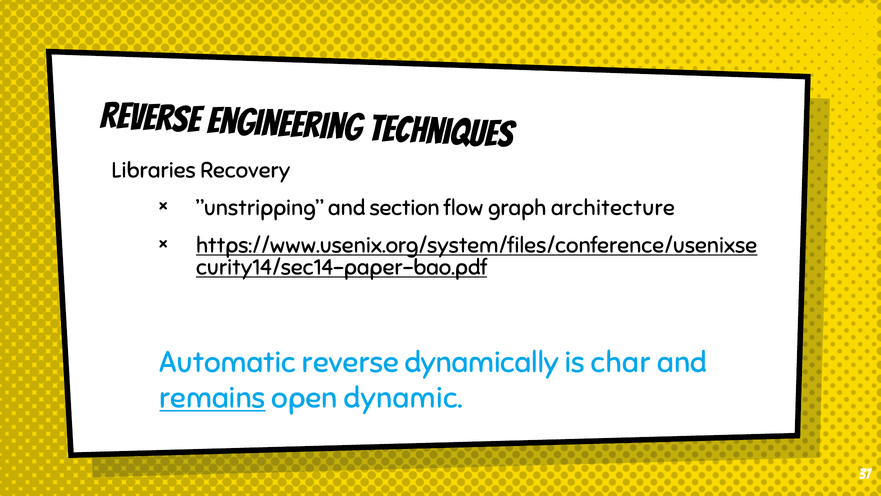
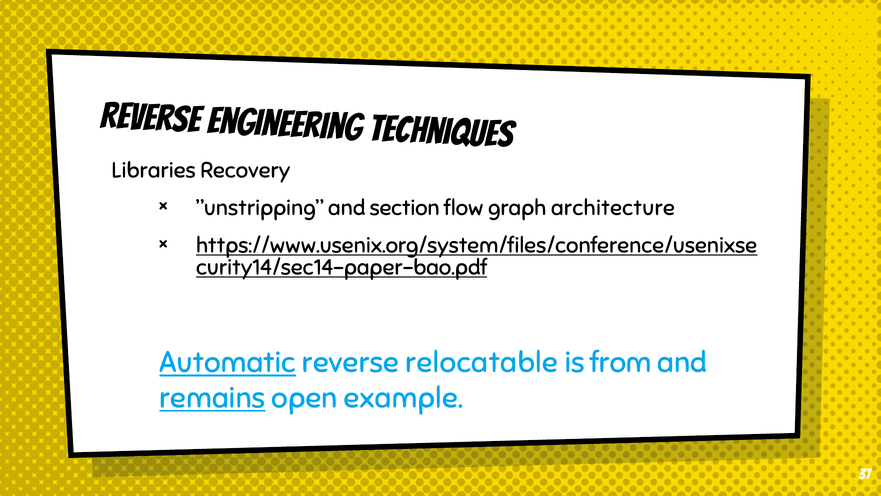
Automatic underline: none -> present
dynamically: dynamically -> relocatable
char: char -> from
dynamic: dynamic -> example
